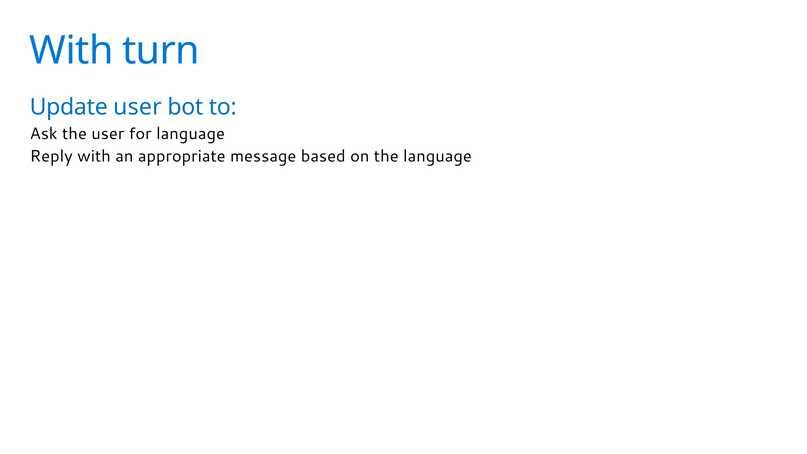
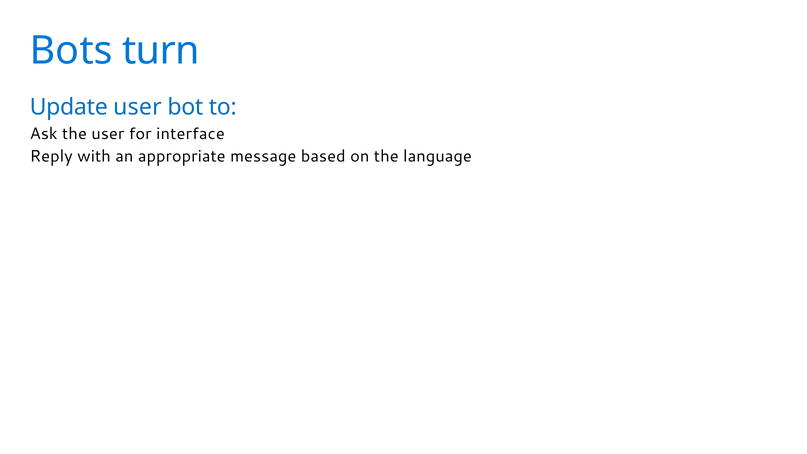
With at (72, 51): With -> Bots
for language: language -> interface
